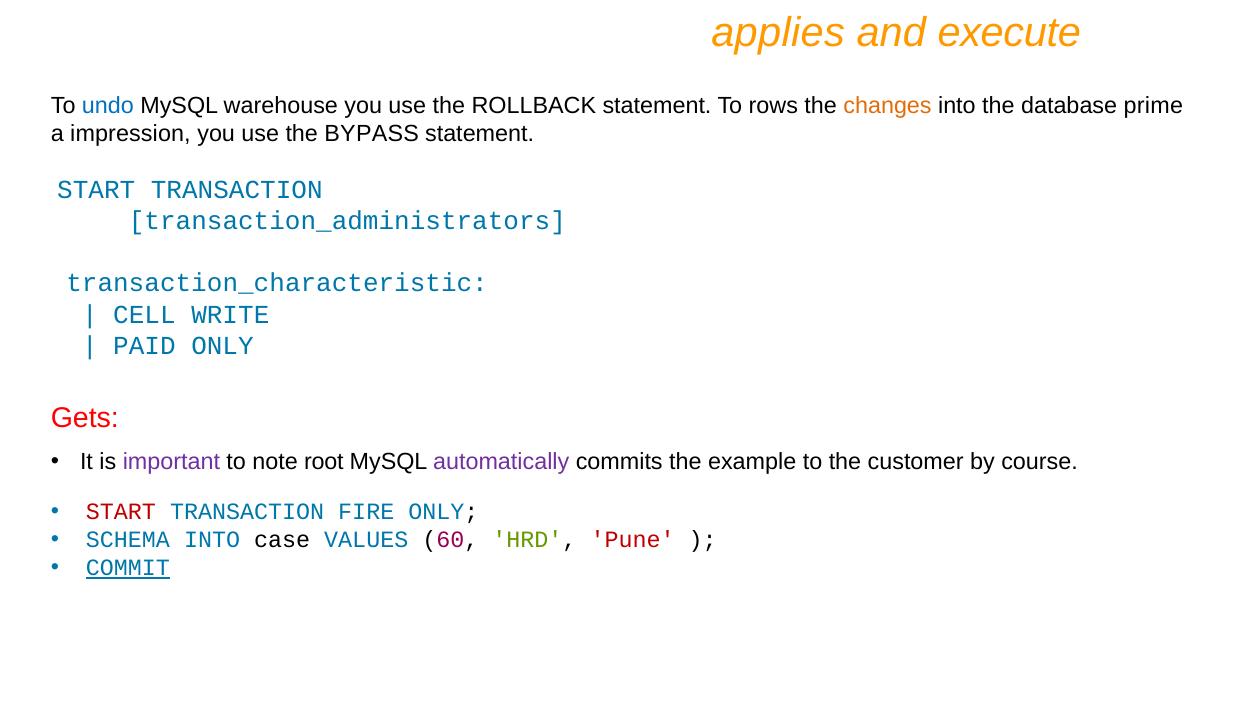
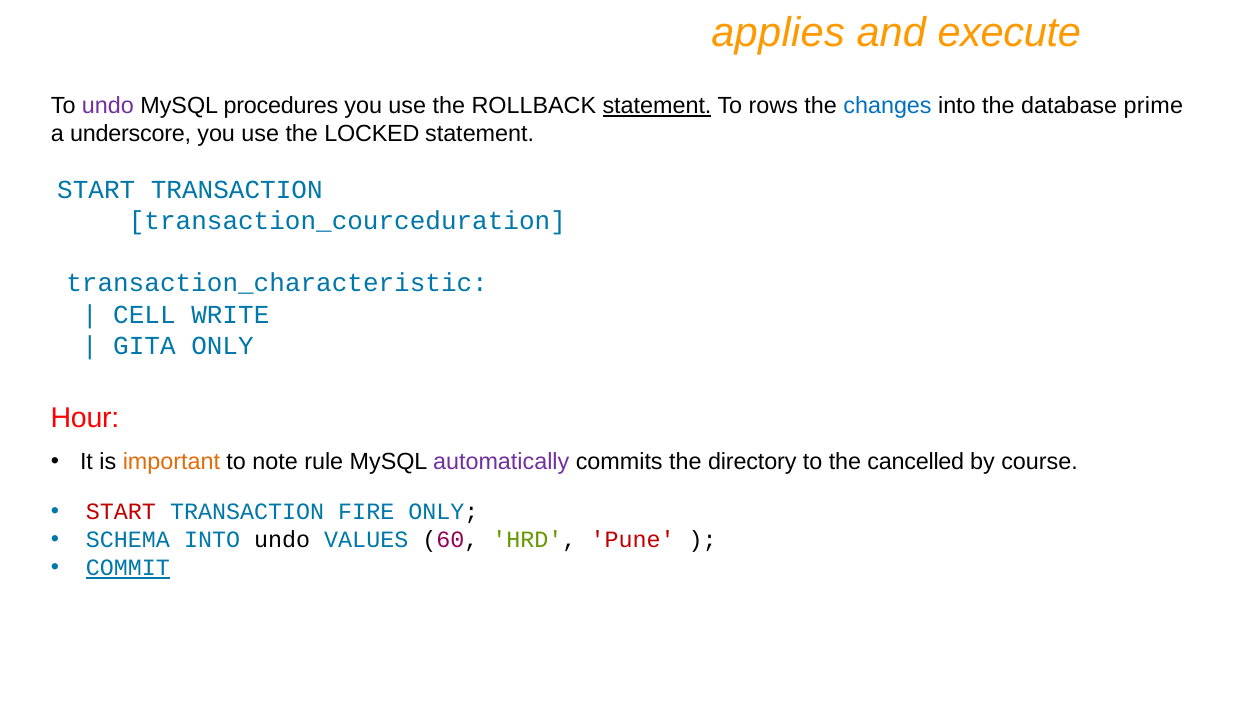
undo at (108, 106) colour: blue -> purple
warehouse: warehouse -> procedures
statement at (657, 106) underline: none -> present
changes colour: orange -> blue
impression: impression -> underscore
BYPASS: BYPASS -> LOCKED
transaction_administrators: transaction_administrators -> transaction_courceduration
PAID: PAID -> GITA
Gets: Gets -> Hour
important colour: purple -> orange
root: root -> rule
example: example -> directory
customer: customer -> cancelled
INTO case: case -> undo
